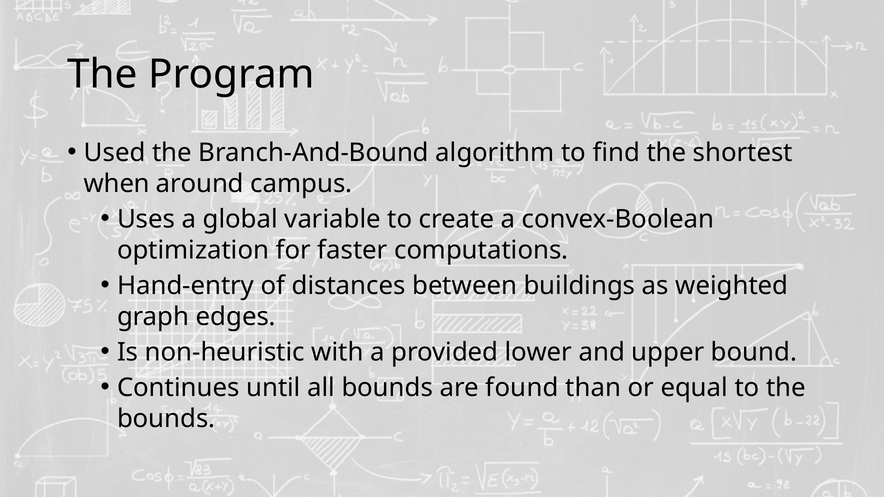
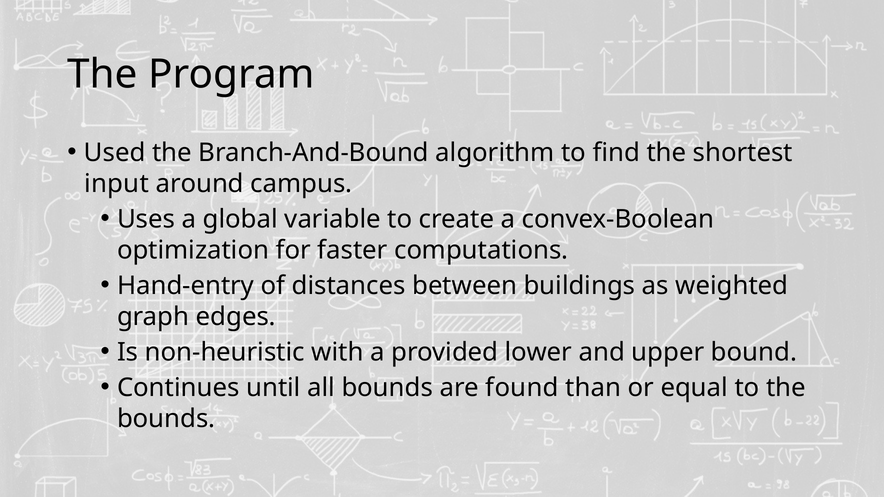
when: when -> input
